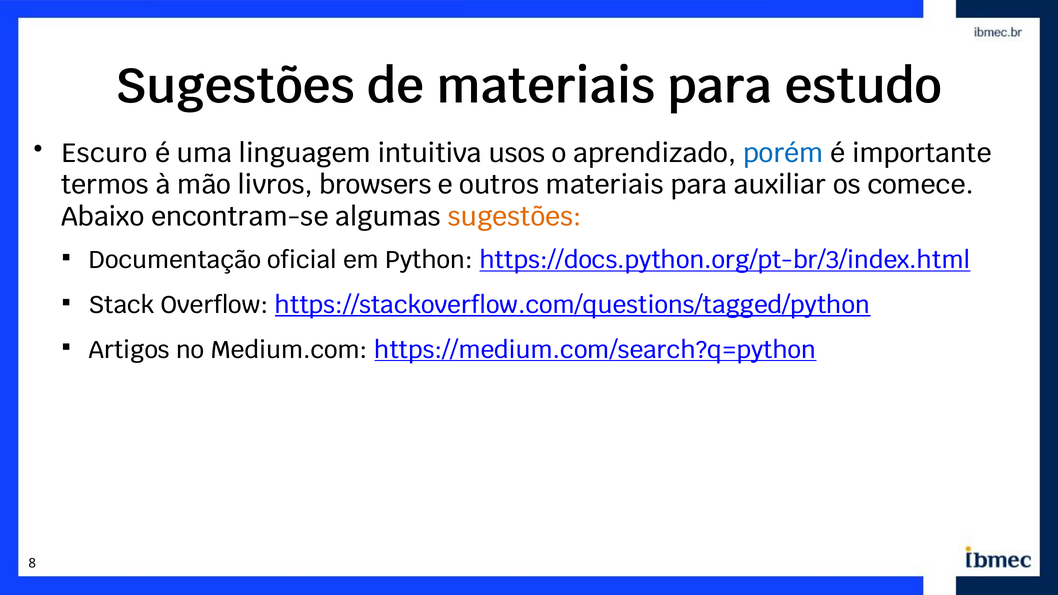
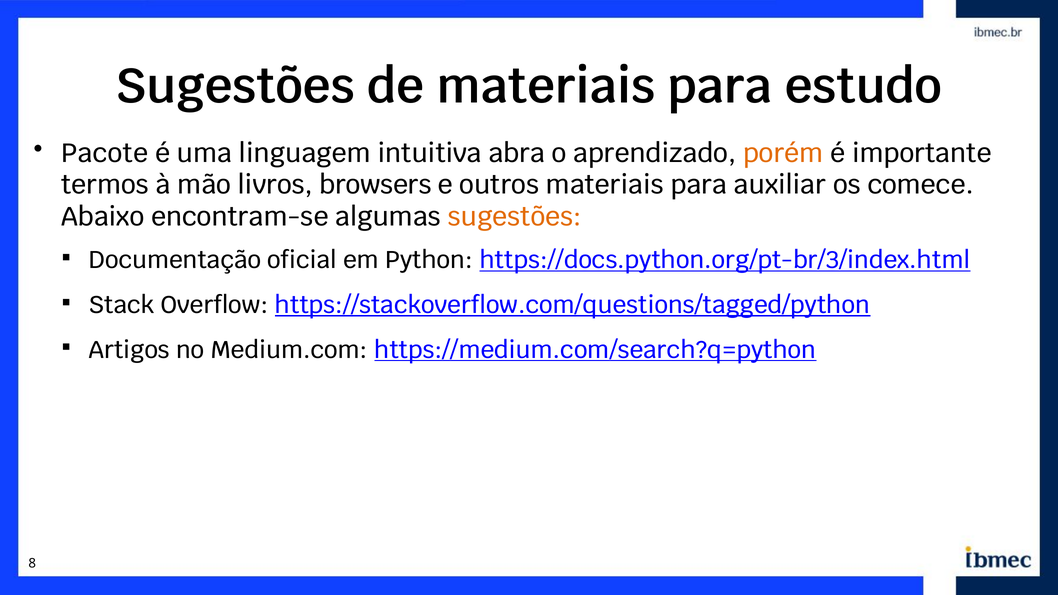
Escuro: Escuro -> Pacote
usos: usos -> abra
porém colour: blue -> orange
